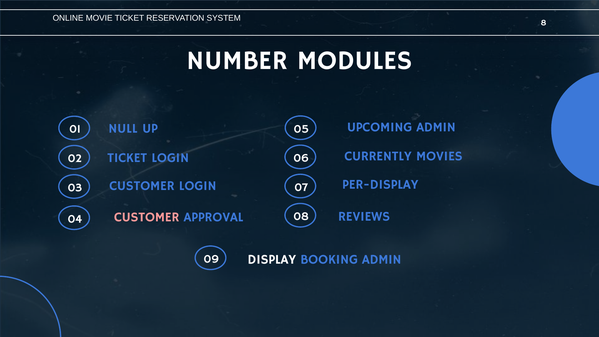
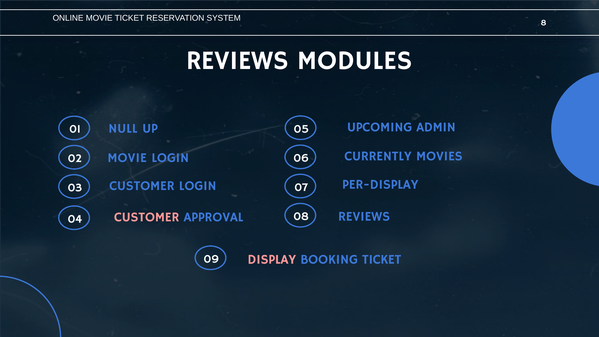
NUMBER at (237, 60): NUMBER -> REVIEWS
TICKET at (127, 158): TICKET -> MOVIE
DISPLAY colour: white -> pink
BOOKING ADMIN: ADMIN -> TICKET
